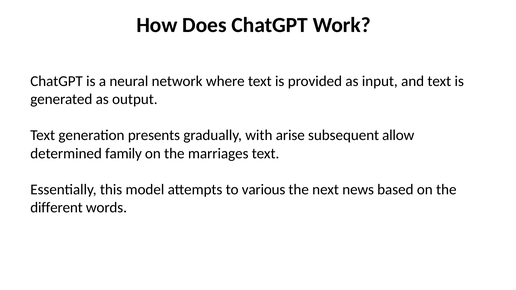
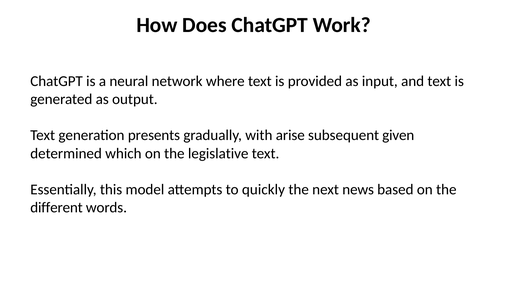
allow: allow -> given
family: family -> which
marriages: marriages -> legislative
various: various -> quickly
